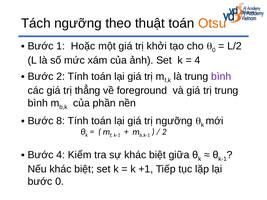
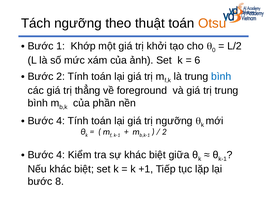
Hoặc: Hoặc -> Khớp
4 at (197, 60): 4 -> 6
bình at (221, 76) colour: purple -> blue
8 at (61, 121): 8 -> 4
bước 0: 0 -> 8
